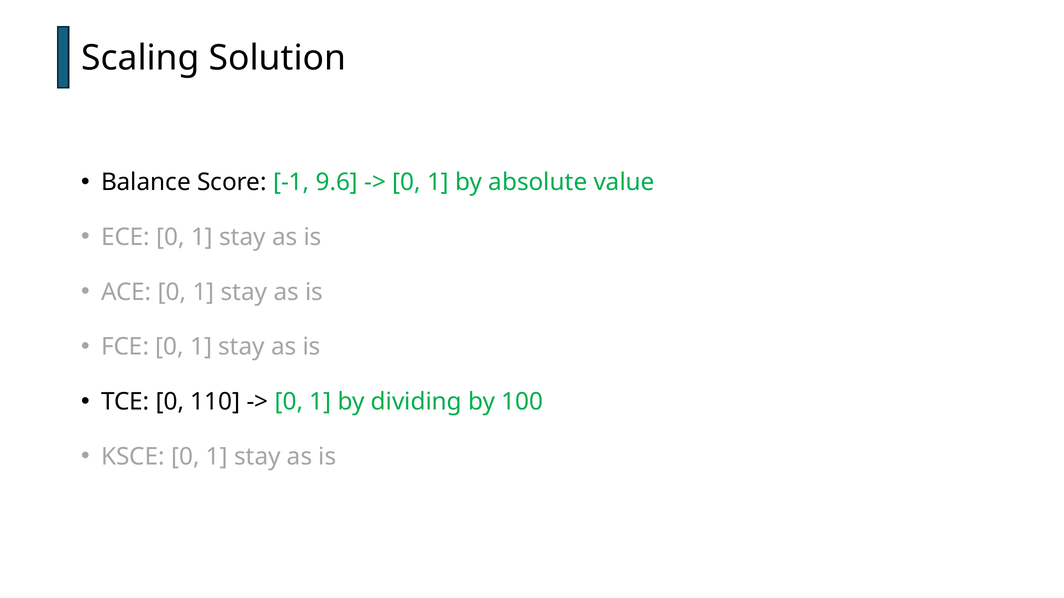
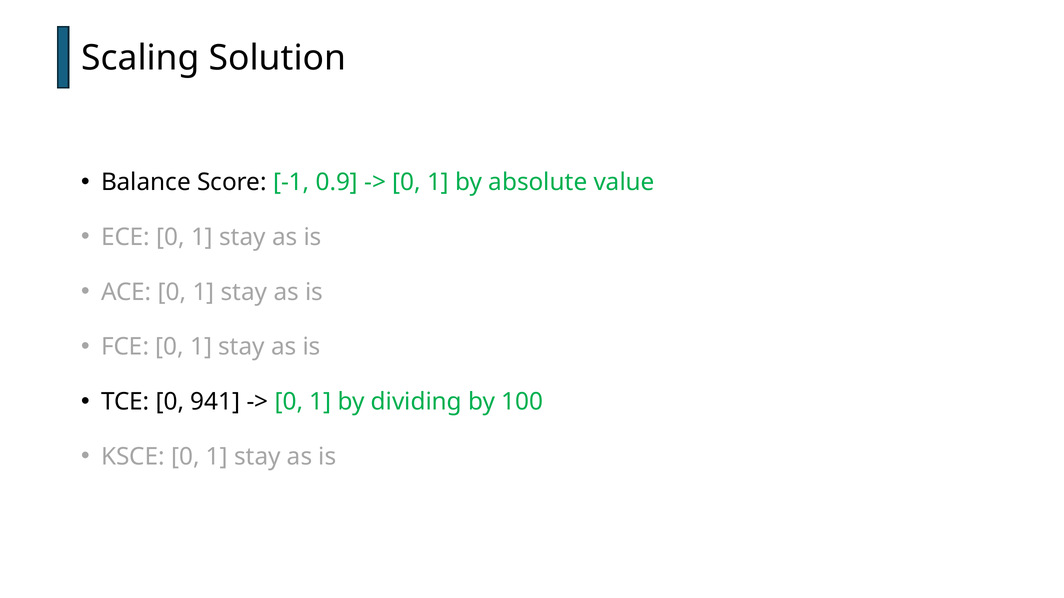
9.6: 9.6 -> 0.9
110: 110 -> 941
